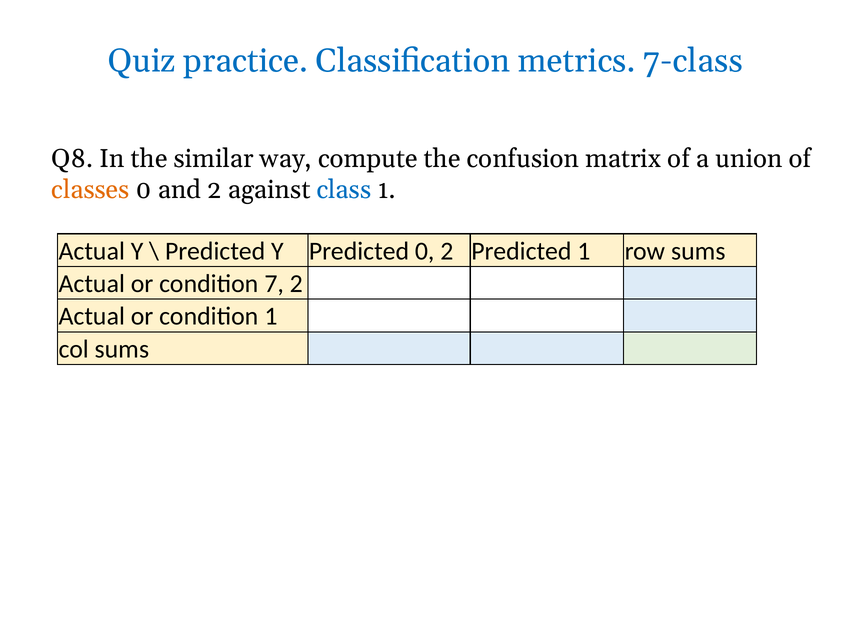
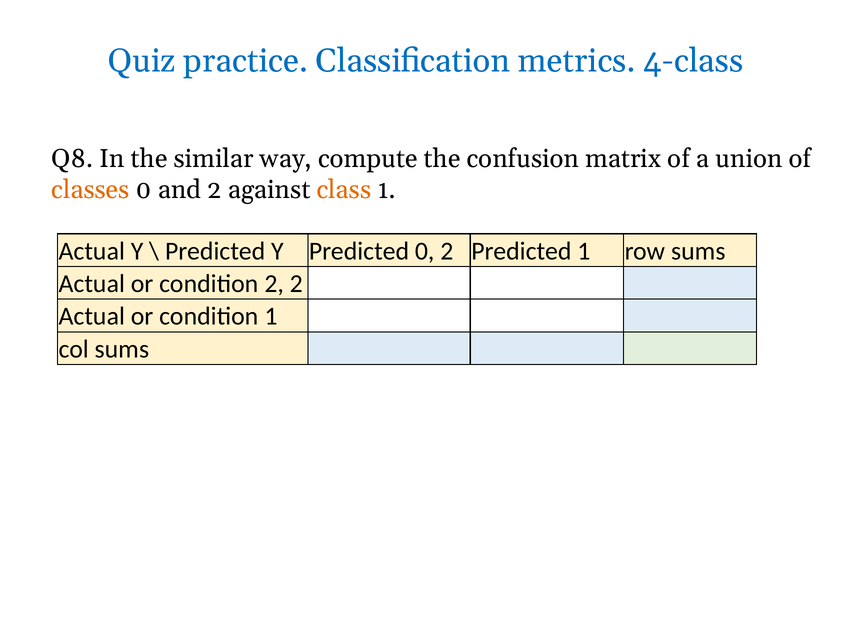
7-class: 7-class -> 4-class
class colour: blue -> orange
condition 7: 7 -> 2
